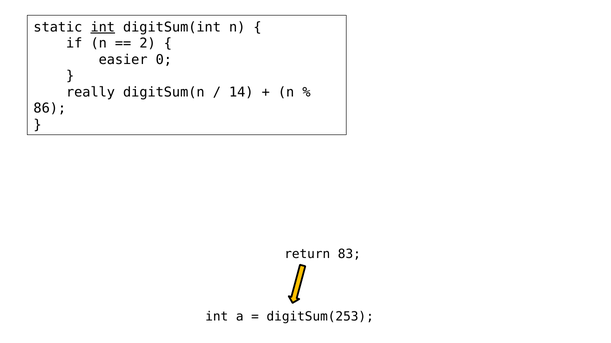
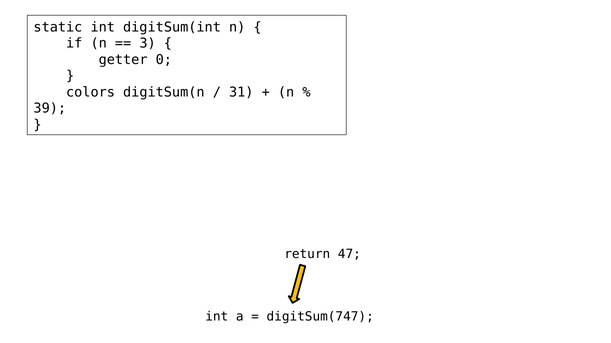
int at (103, 27) underline: present -> none
2: 2 -> 3
easier: easier -> getter
really: really -> colors
14: 14 -> 31
86: 86 -> 39
83: 83 -> 47
digitSum(253: digitSum(253 -> digitSum(747
